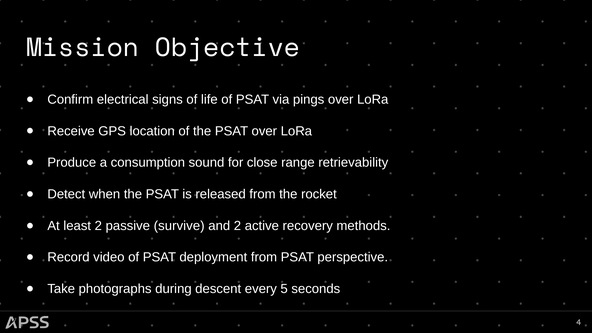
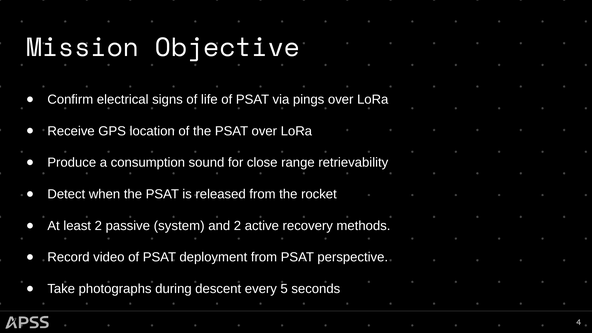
survive: survive -> system
